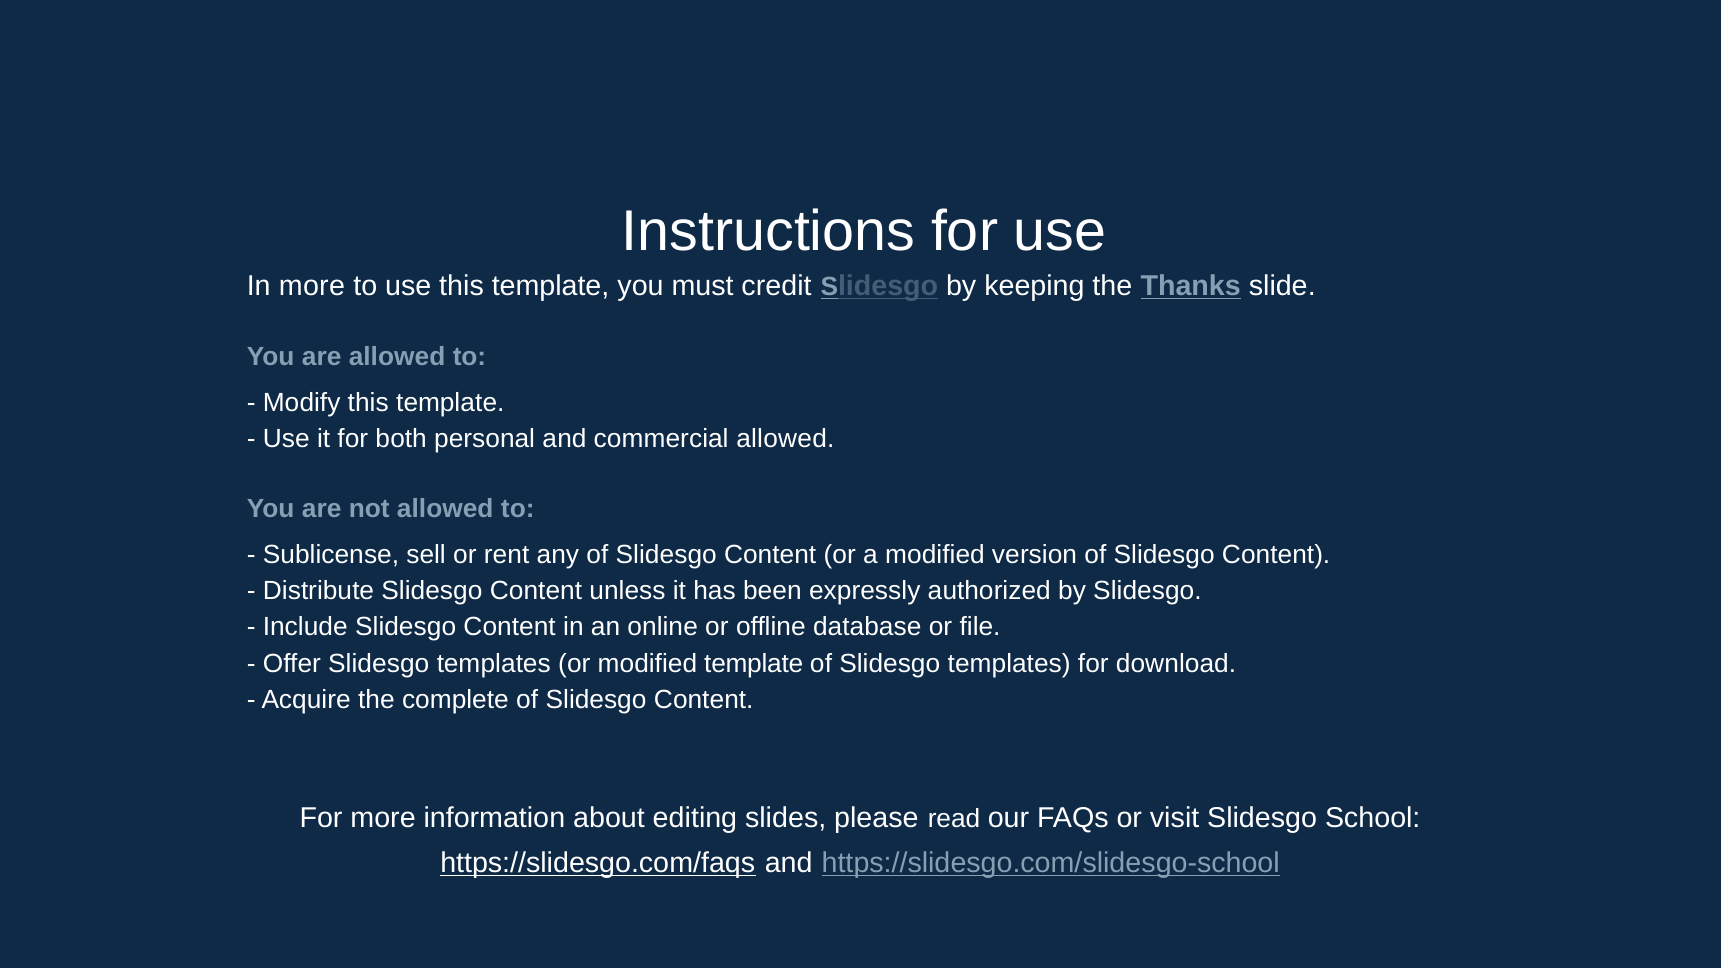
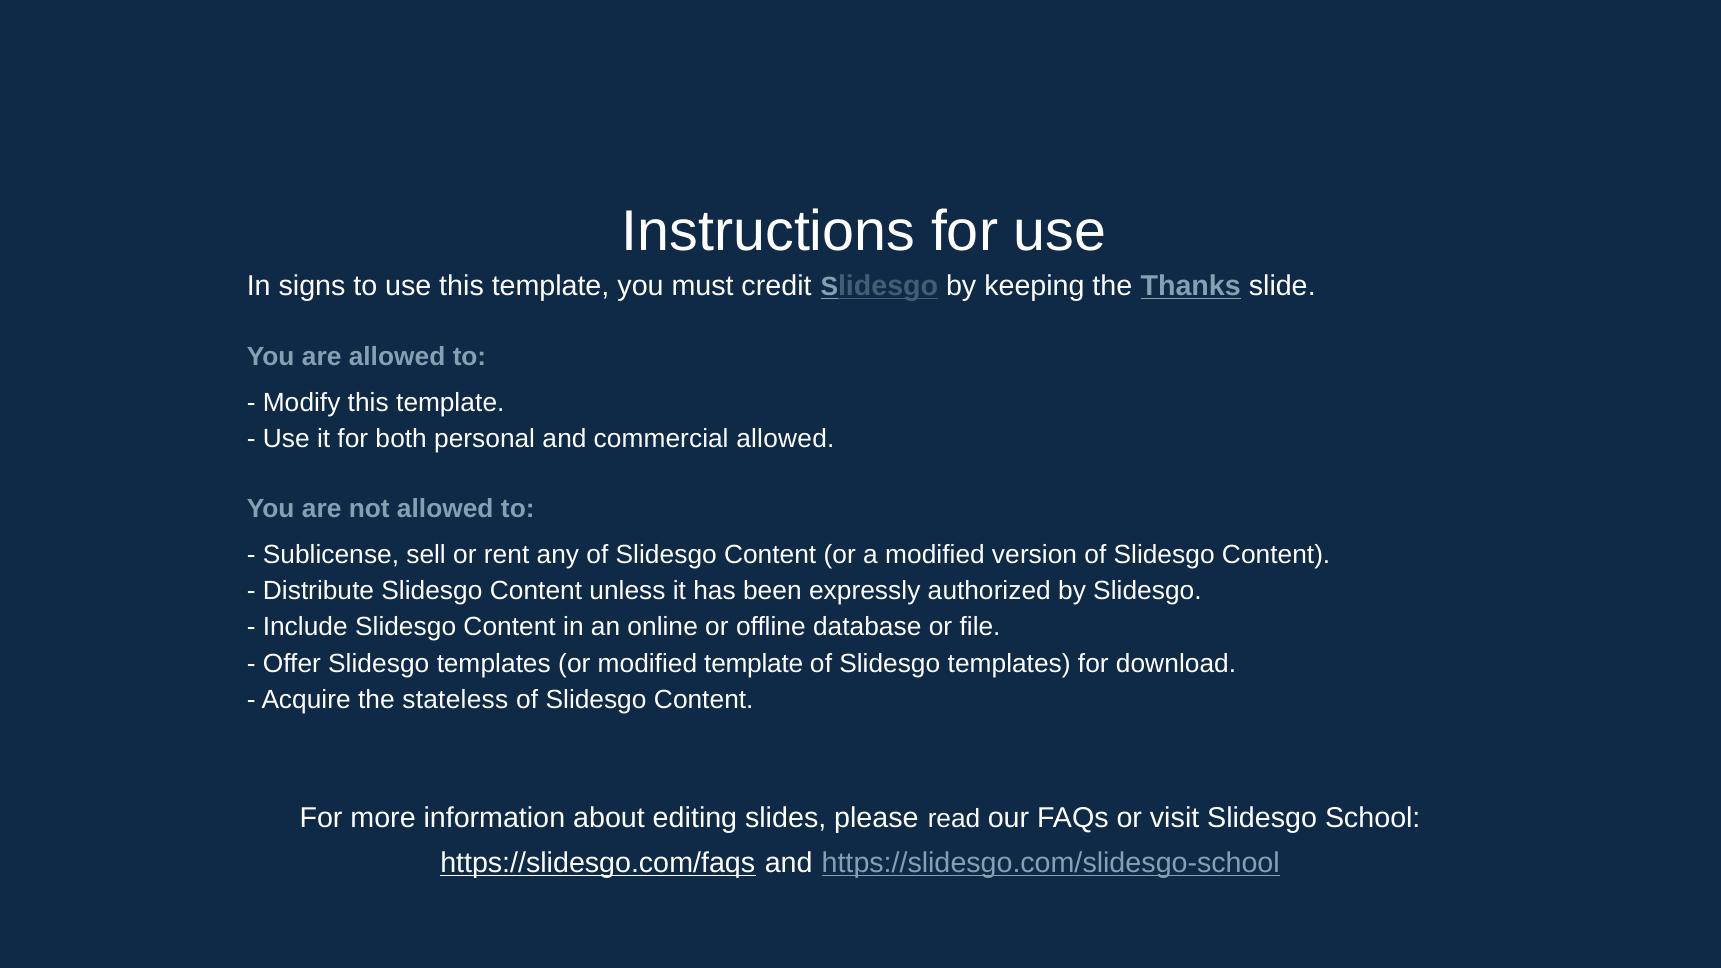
In more: more -> signs
complete: complete -> stateless
